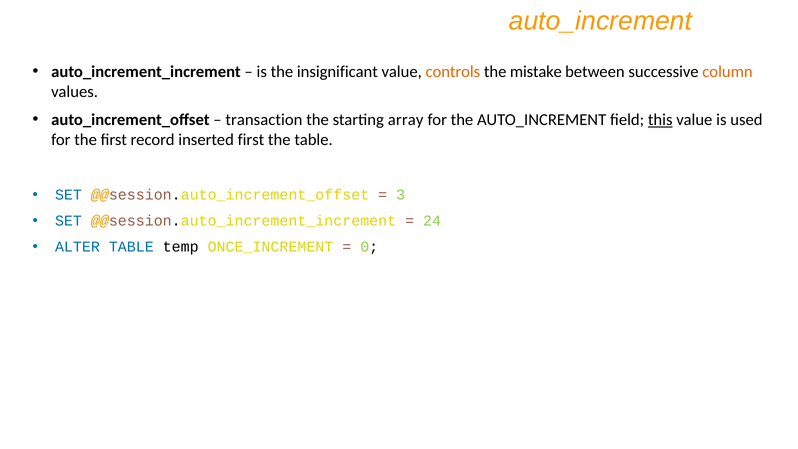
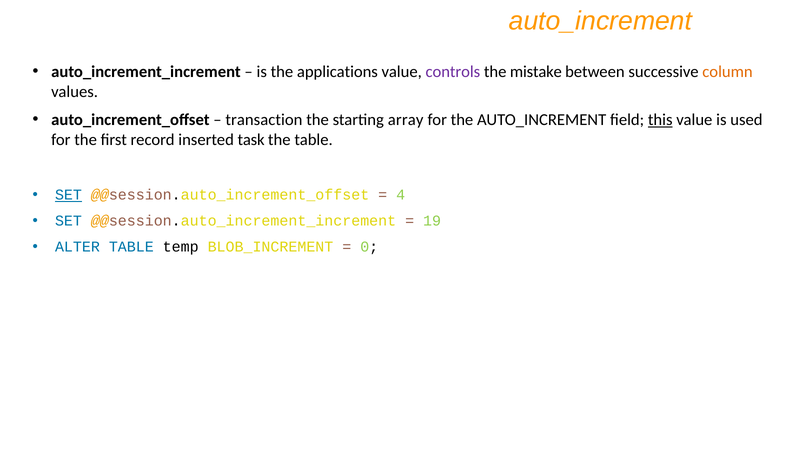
insignificant: insignificant -> applications
controls colour: orange -> purple
inserted first: first -> task
SET at (68, 195) underline: none -> present
3: 3 -> 4
24: 24 -> 19
ONCE_INCREMENT: ONCE_INCREMENT -> BLOB_INCREMENT
